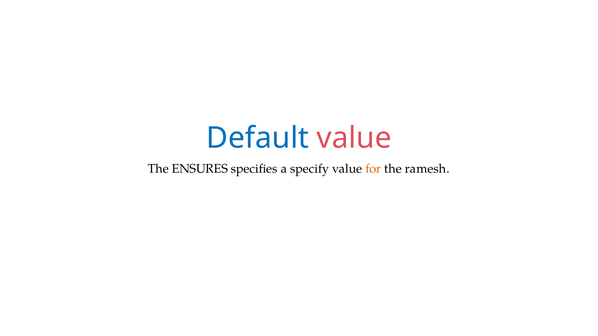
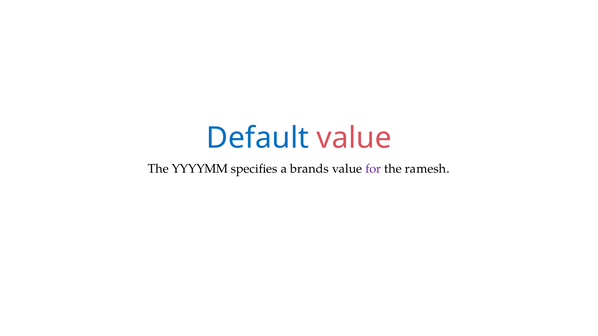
ENSURES: ENSURES -> YYYYMM
specify: specify -> brands
for colour: orange -> purple
